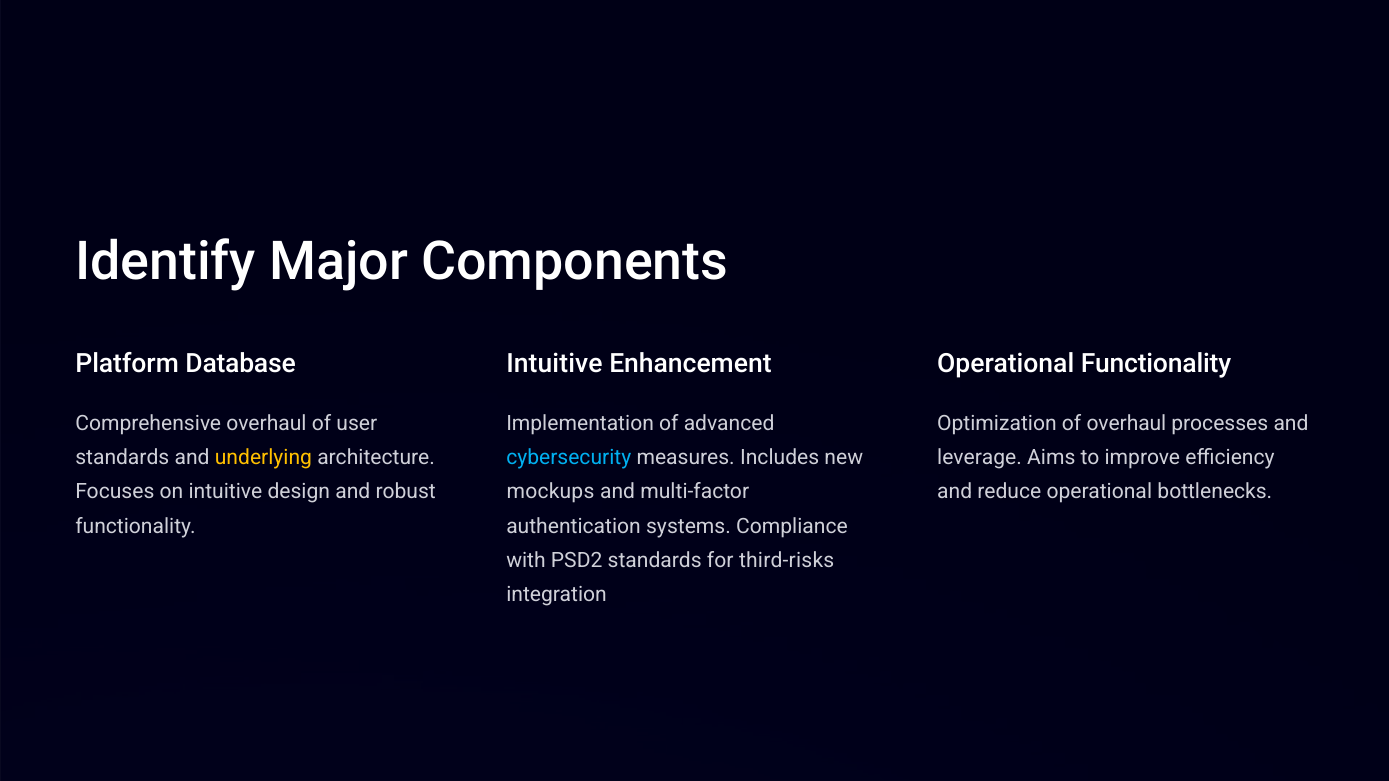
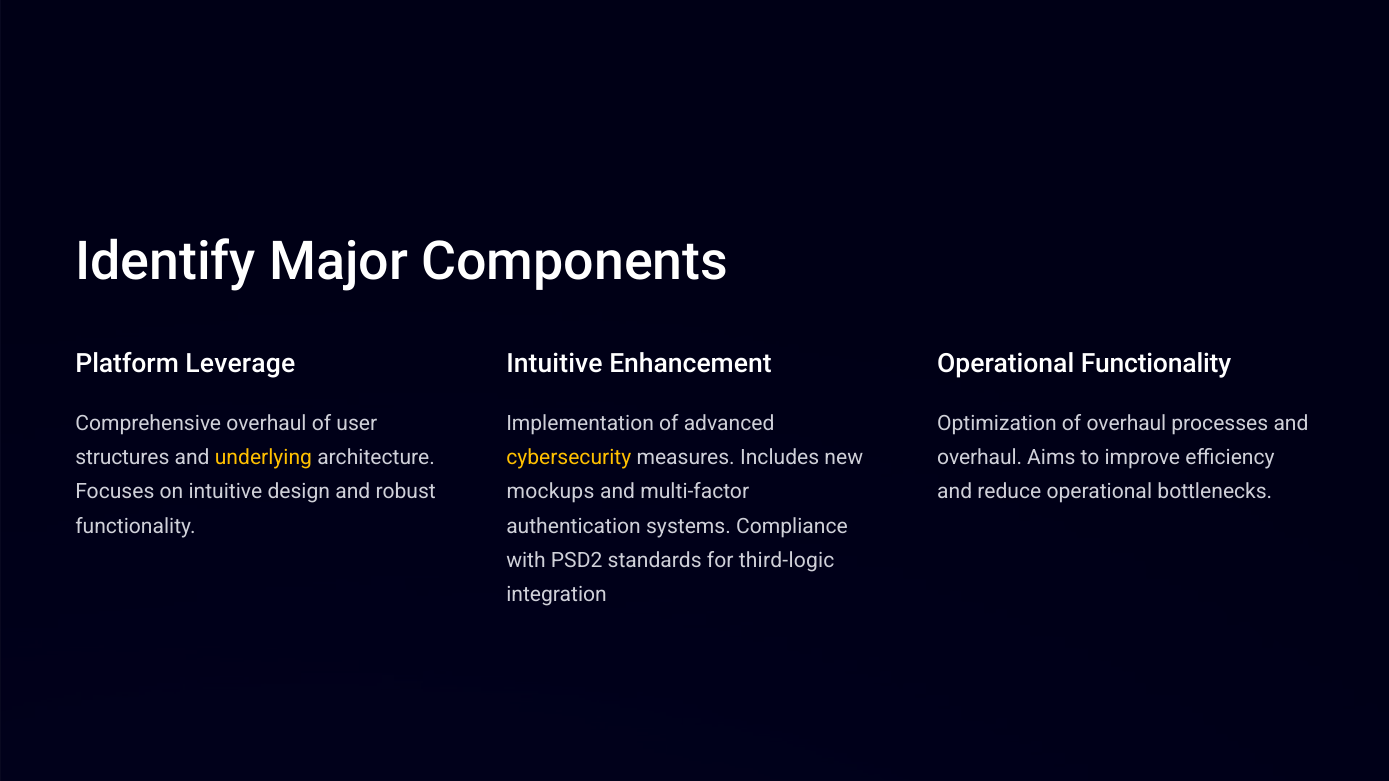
Database: Database -> Leverage
standards at (122, 458): standards -> structures
cybersecurity colour: light blue -> yellow
leverage at (980, 458): leverage -> overhaul
third-risks: third-risks -> third-logic
